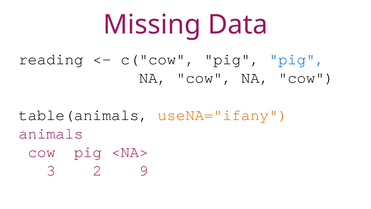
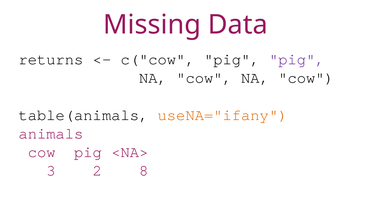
reading: reading -> returns
pig at (297, 59) colour: blue -> purple
9: 9 -> 8
